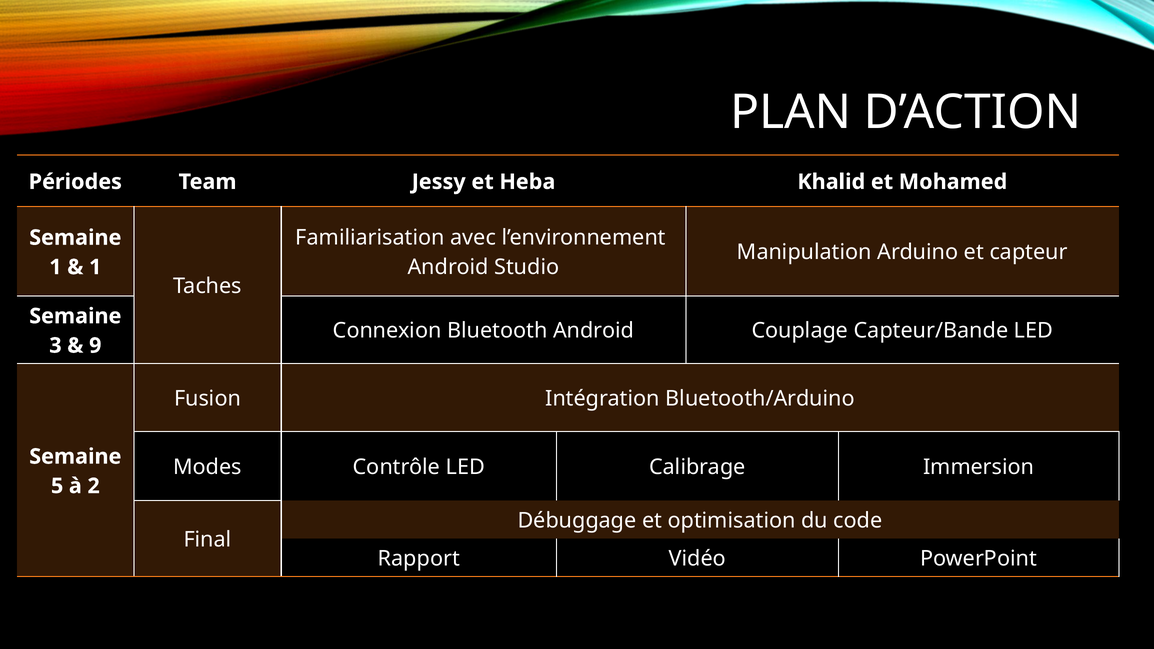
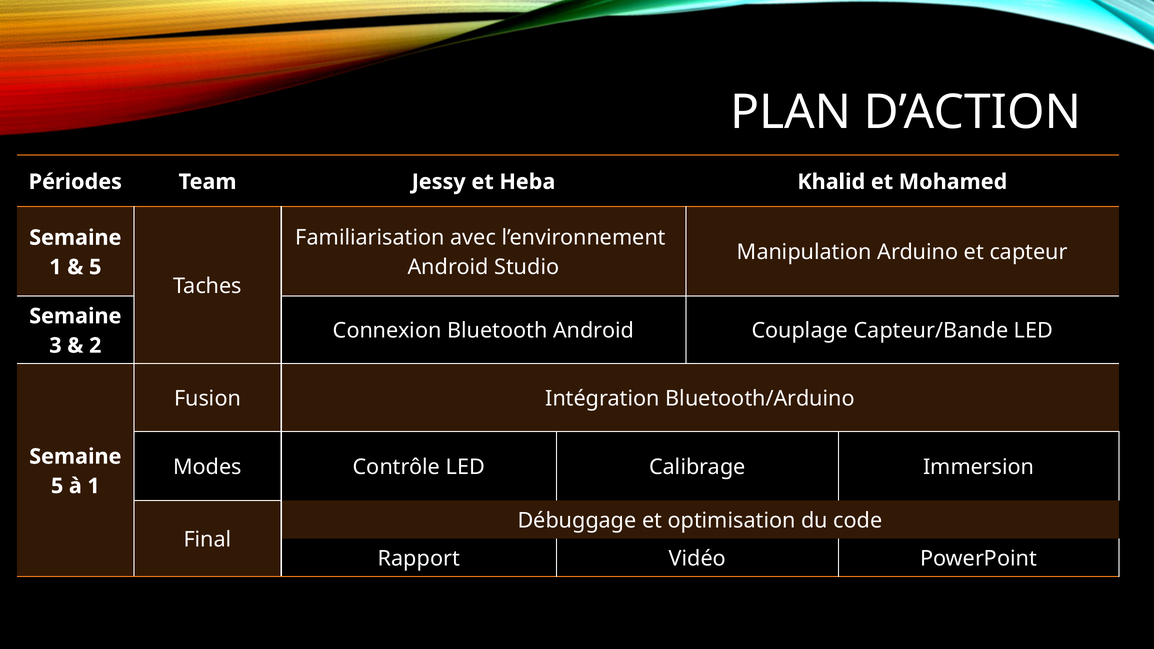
1 at (95, 267): 1 -> 5
9: 9 -> 2
à 2: 2 -> 1
